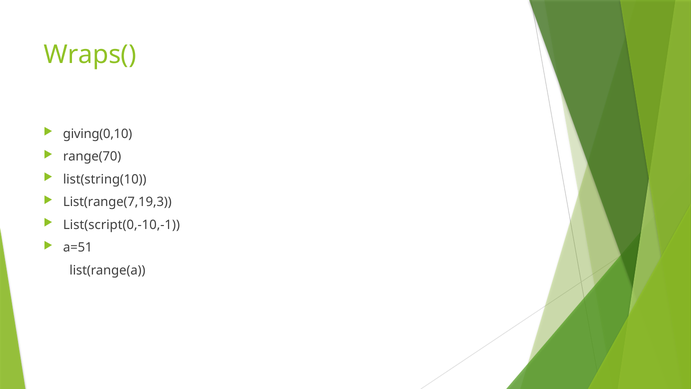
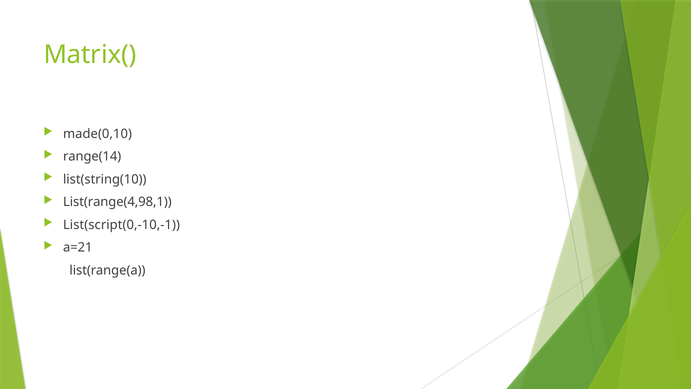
Wraps(: Wraps( -> Matrix(
giving(0,10: giving(0,10 -> made(0,10
range(70: range(70 -> range(14
List(range(7,19,3: List(range(7,19,3 -> List(range(4,98,1
a=51: a=51 -> a=21
